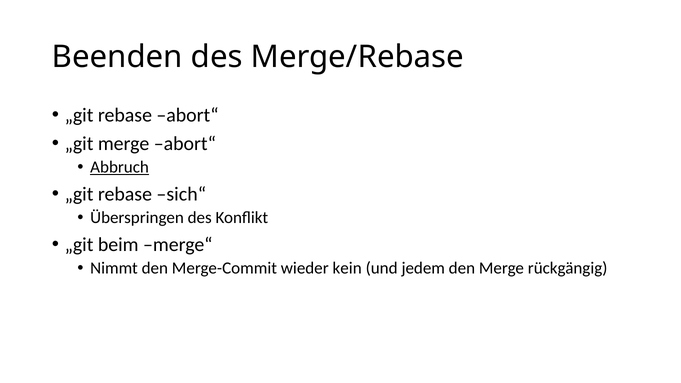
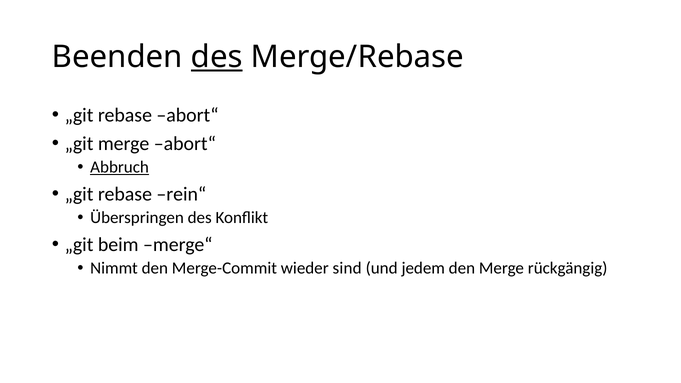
des at (217, 57) underline: none -> present
sich“: sich“ -> rein“
kein: kein -> sind
